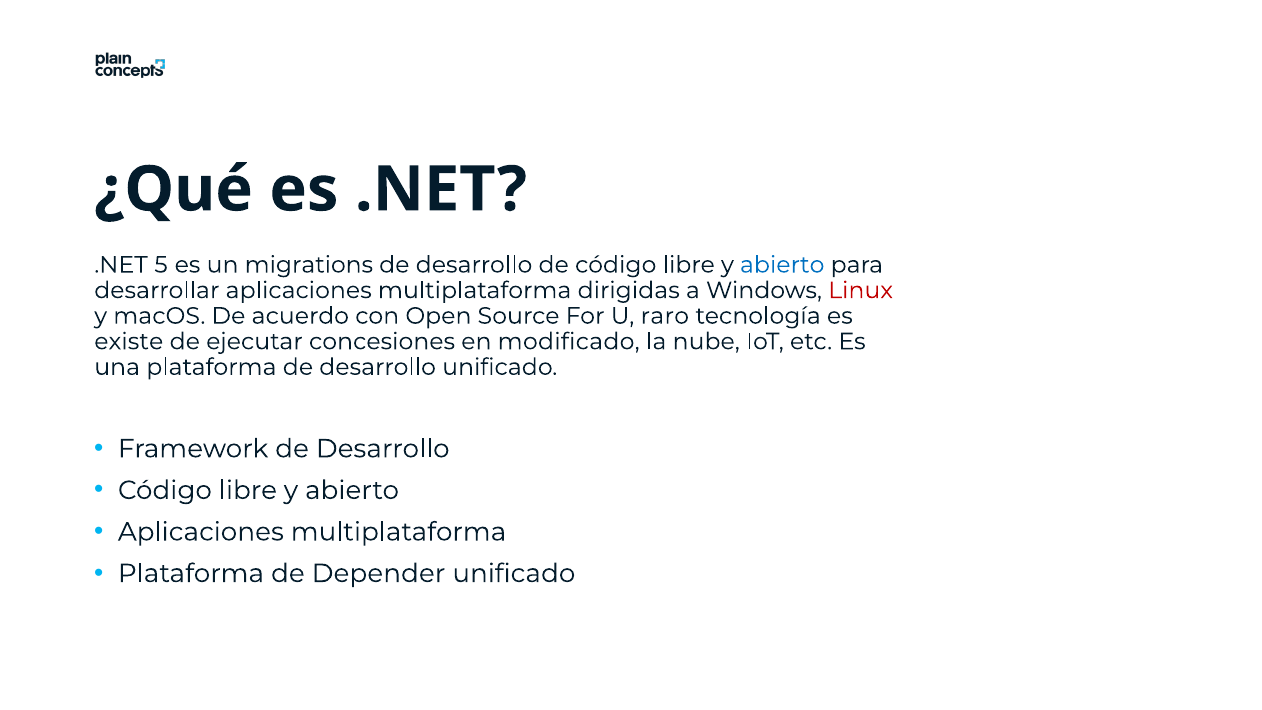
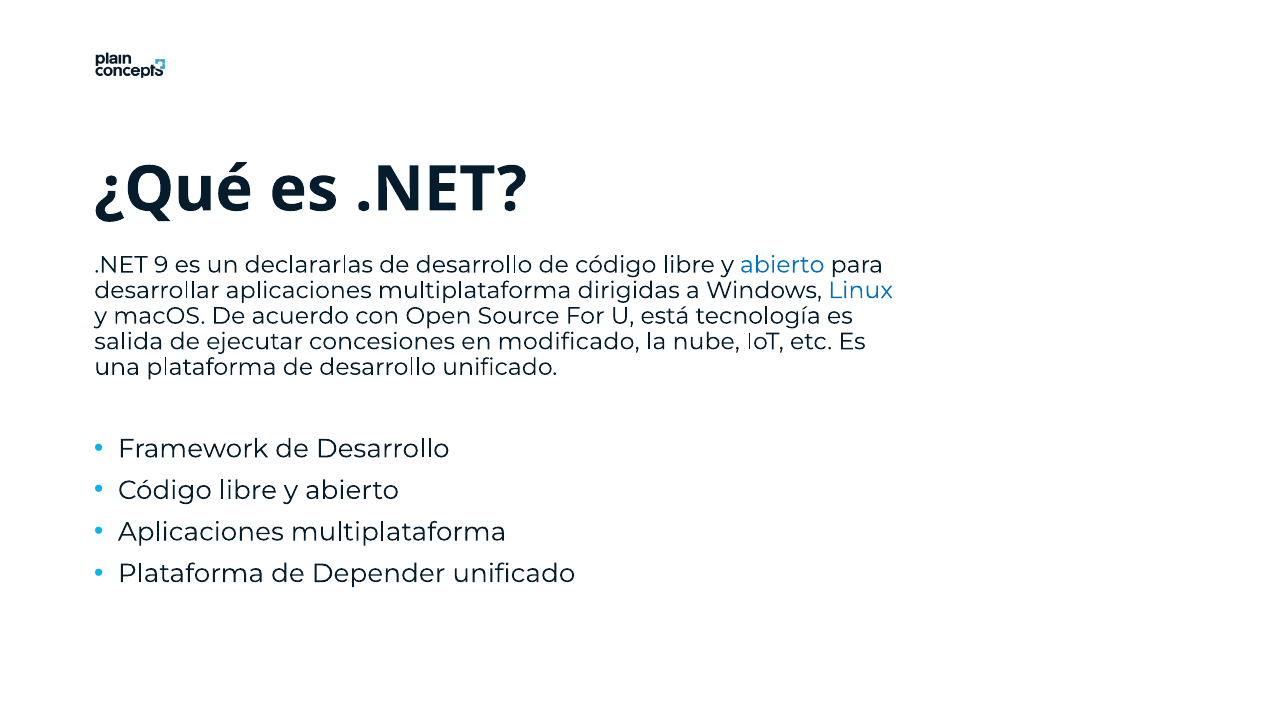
5: 5 -> 9
migrations: migrations -> declararlas
Linux colour: red -> blue
raro: raro -> está
existe: existe -> salida
